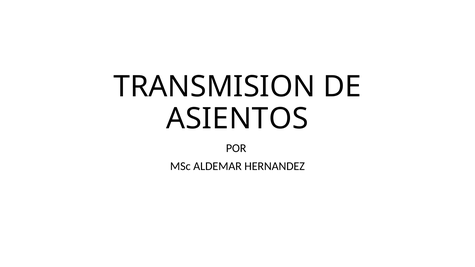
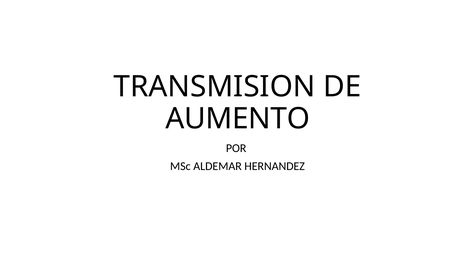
ASIENTOS: ASIENTOS -> AUMENTO
